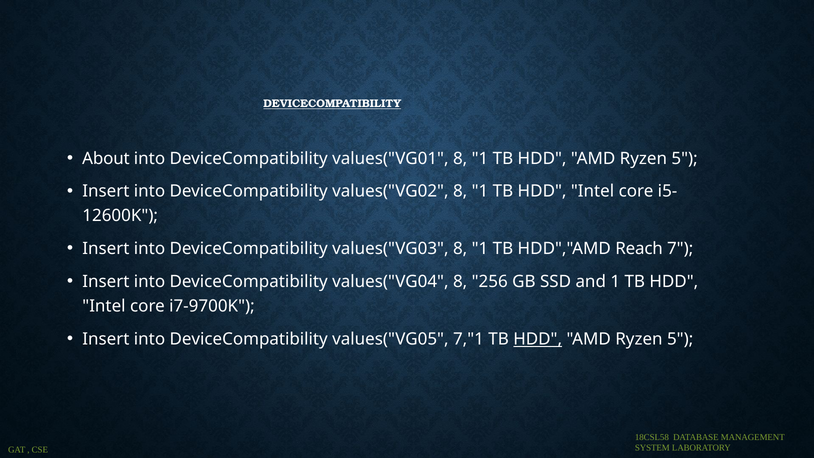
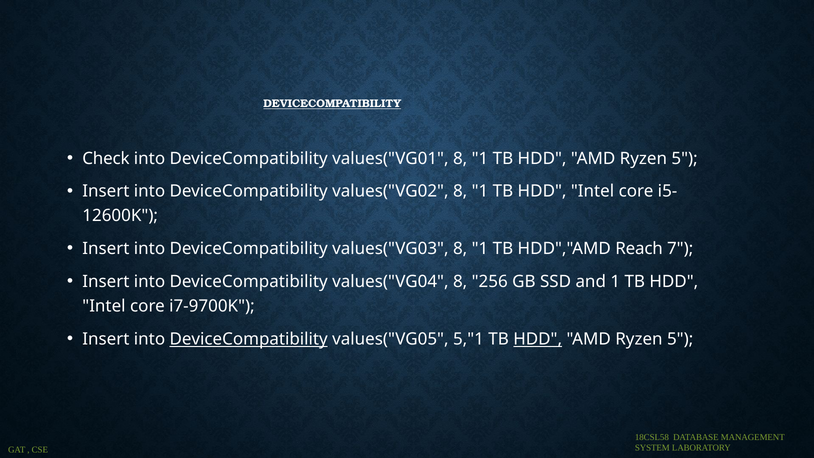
About: About -> Check
DeviceCompatibility at (249, 339) underline: none -> present
7,"1: 7,"1 -> 5,"1
